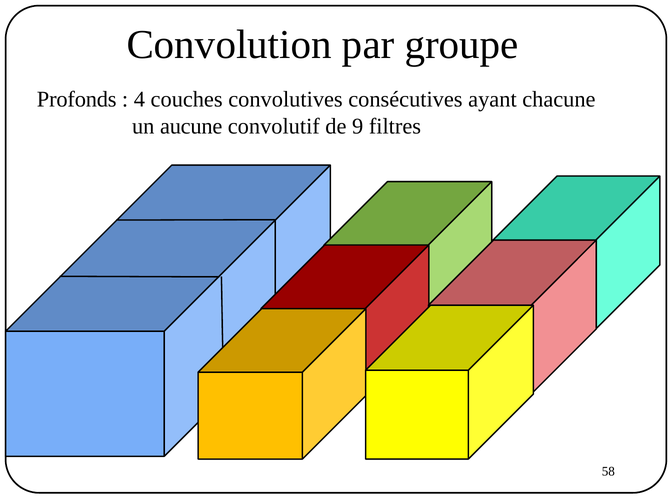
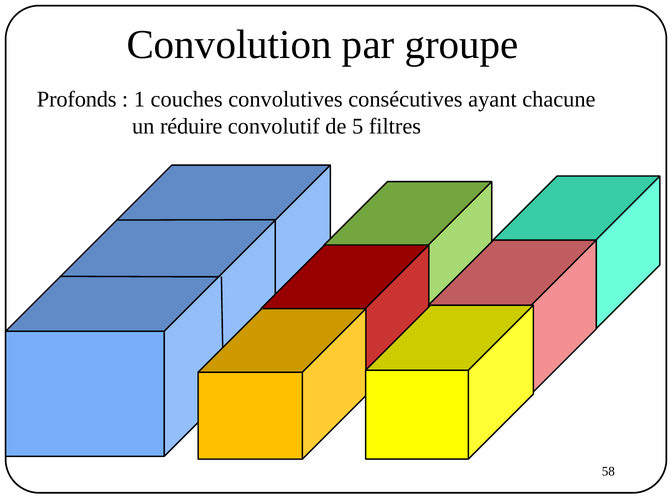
4: 4 -> 1
aucune: aucune -> réduire
9: 9 -> 5
